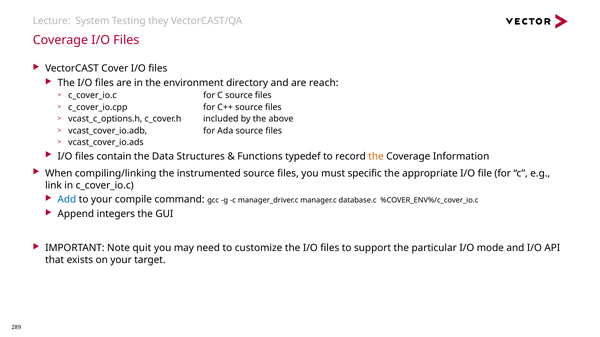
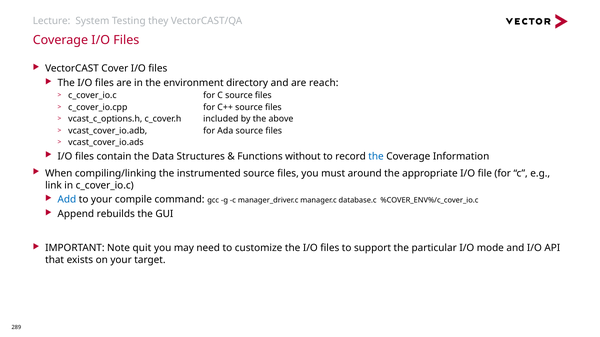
typedef: typedef -> without
the at (376, 157) colour: orange -> blue
specific: specific -> around
integers: integers -> rebuilds
